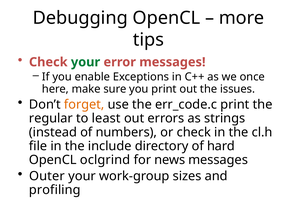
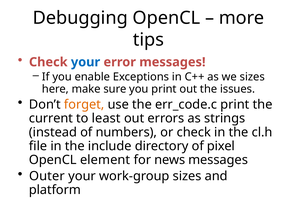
your at (86, 62) colour: green -> blue
we once: once -> sizes
regular: regular -> current
hard: hard -> pixel
oclgrind: oclgrind -> element
profiling: profiling -> platform
